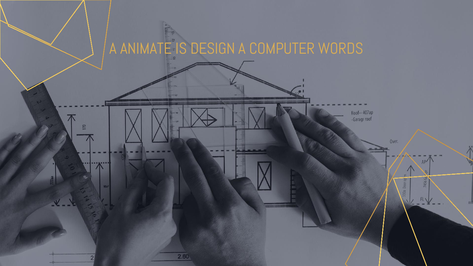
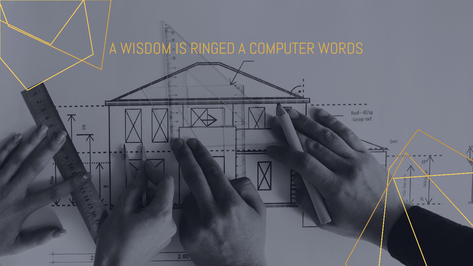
ANIMATE: ANIMATE -> WISDOM
DESIGN: DESIGN -> RINGED
